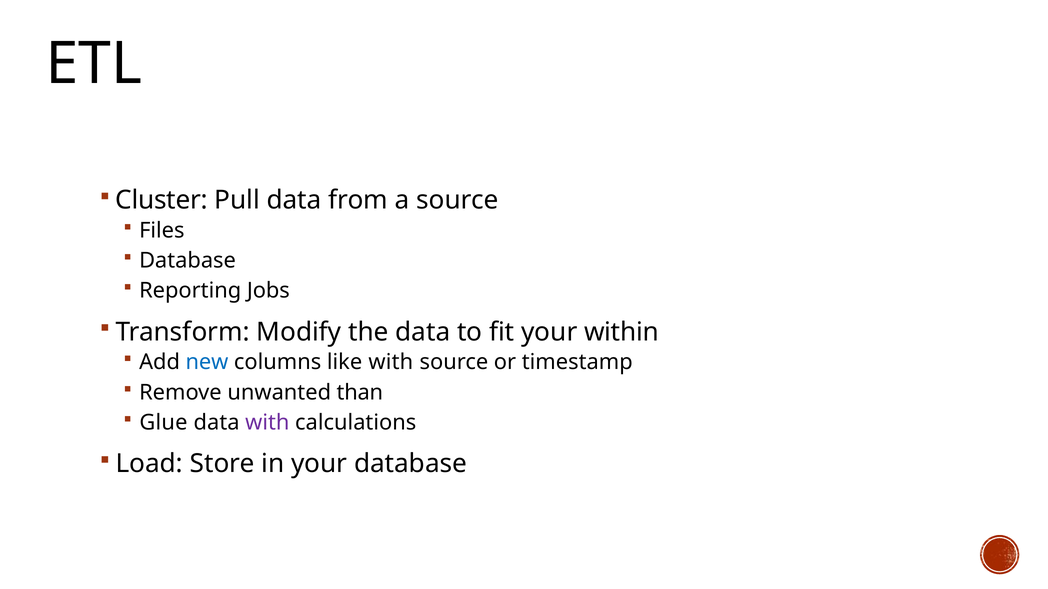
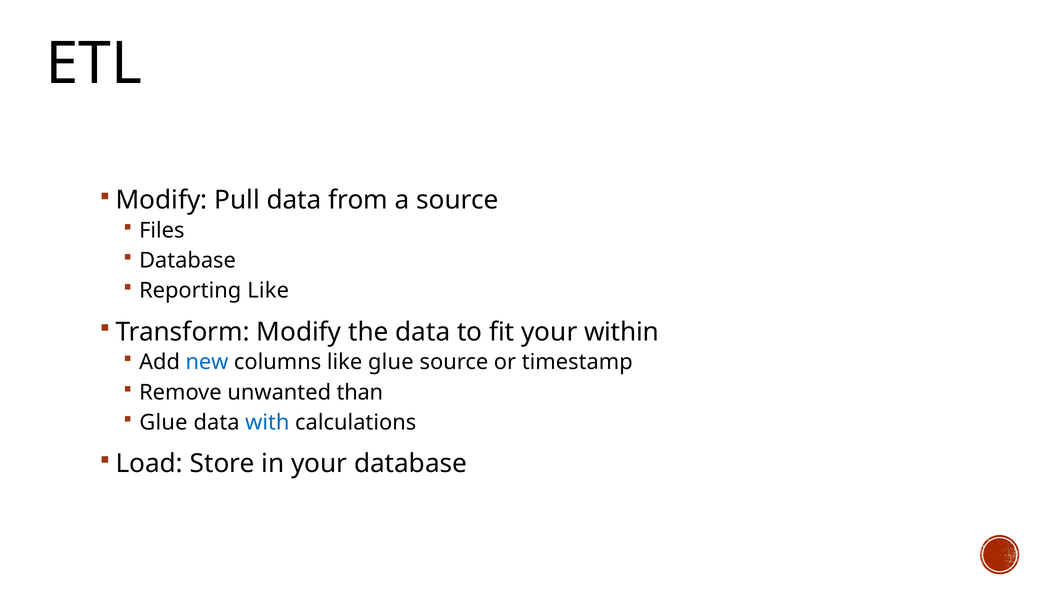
Cluster at (162, 200): Cluster -> Modify
Reporting Jobs: Jobs -> Like
like with: with -> glue
with at (267, 423) colour: purple -> blue
